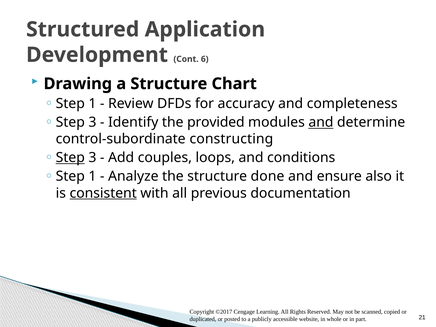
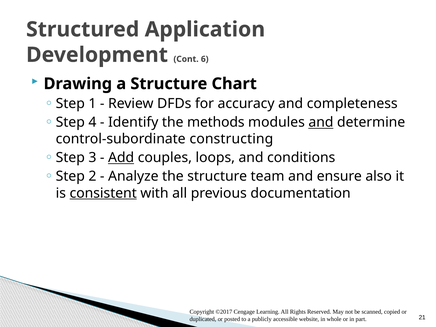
3 at (92, 122): 3 -> 4
provided: provided -> methods
Step at (70, 158) underline: present -> none
Add underline: none -> present
1 at (92, 176): 1 -> 2
done: done -> team
